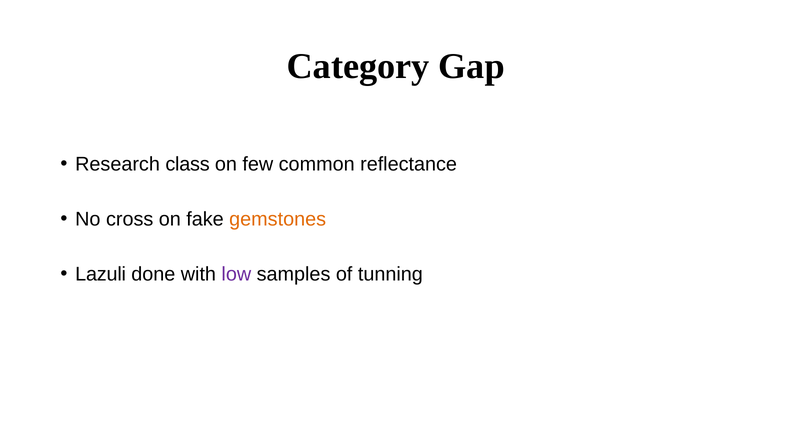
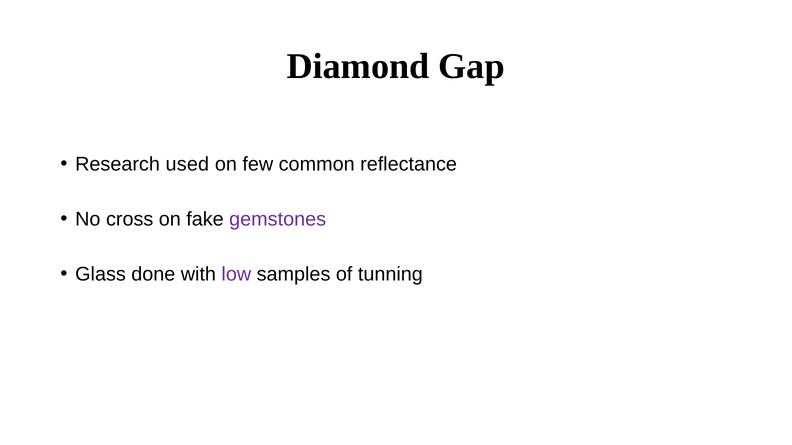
Category: Category -> Diamond
class: class -> used
gemstones colour: orange -> purple
Lazuli: Lazuli -> Glass
